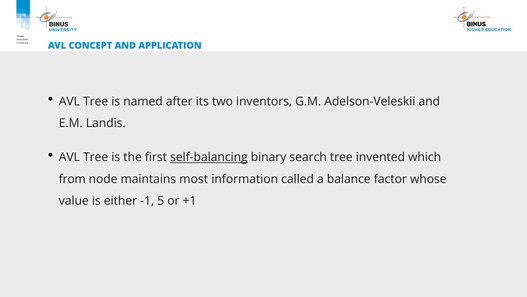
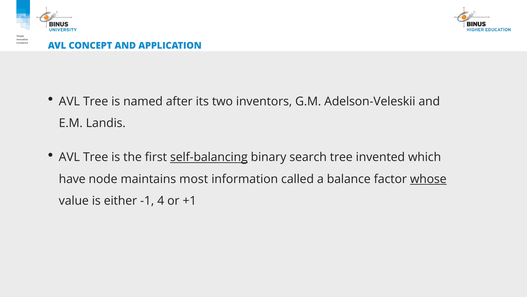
from: from -> have
whose underline: none -> present
5: 5 -> 4
